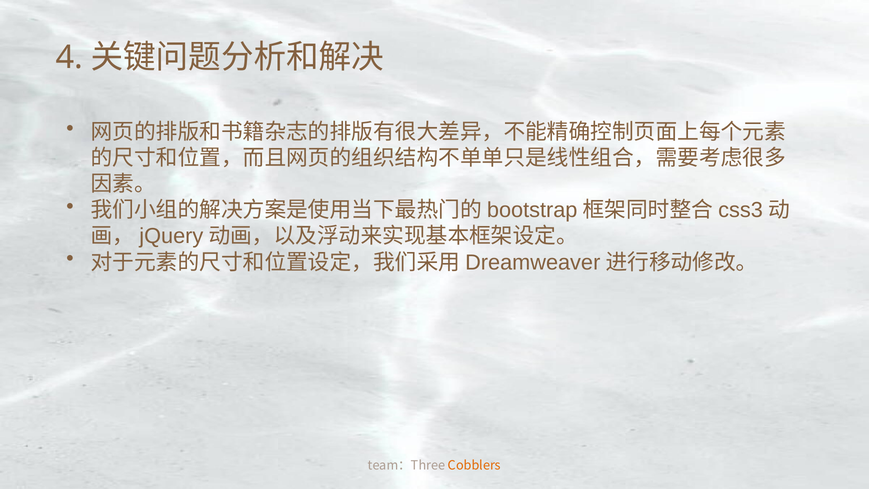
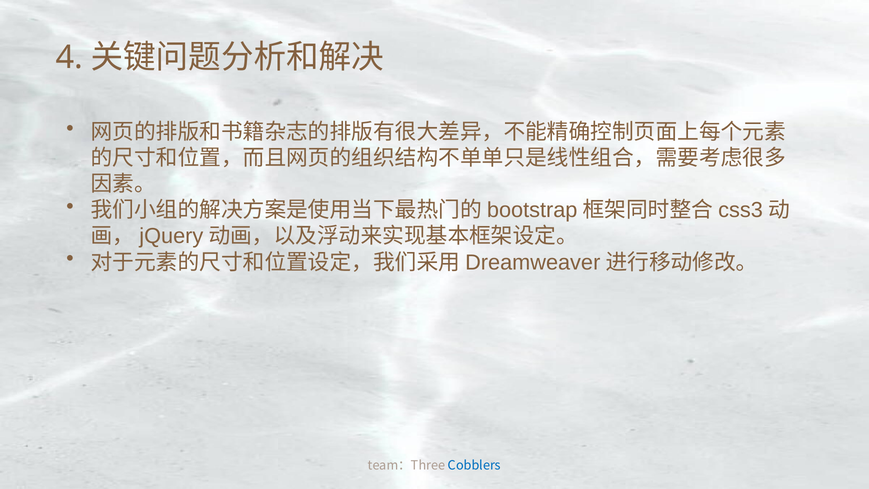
Cobblers colour: orange -> blue
